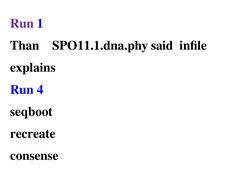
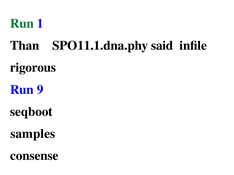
Run at (22, 24) colour: purple -> green
explains: explains -> rigorous
4: 4 -> 9
recreate: recreate -> samples
